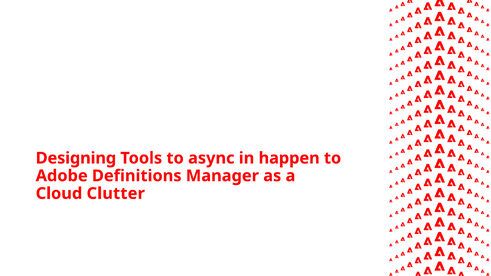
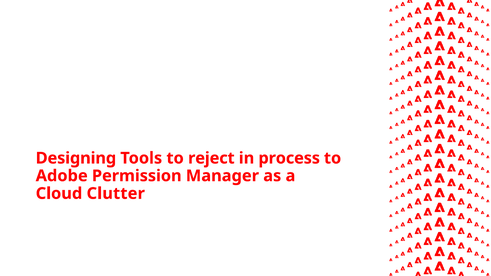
async: async -> reject
happen: happen -> process
Definitions: Definitions -> Permission
